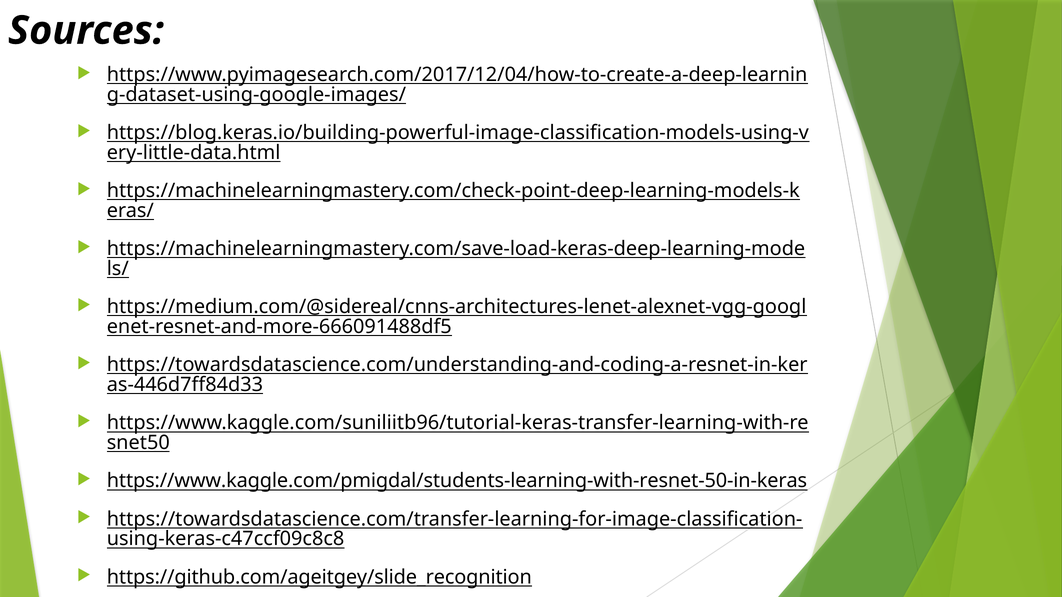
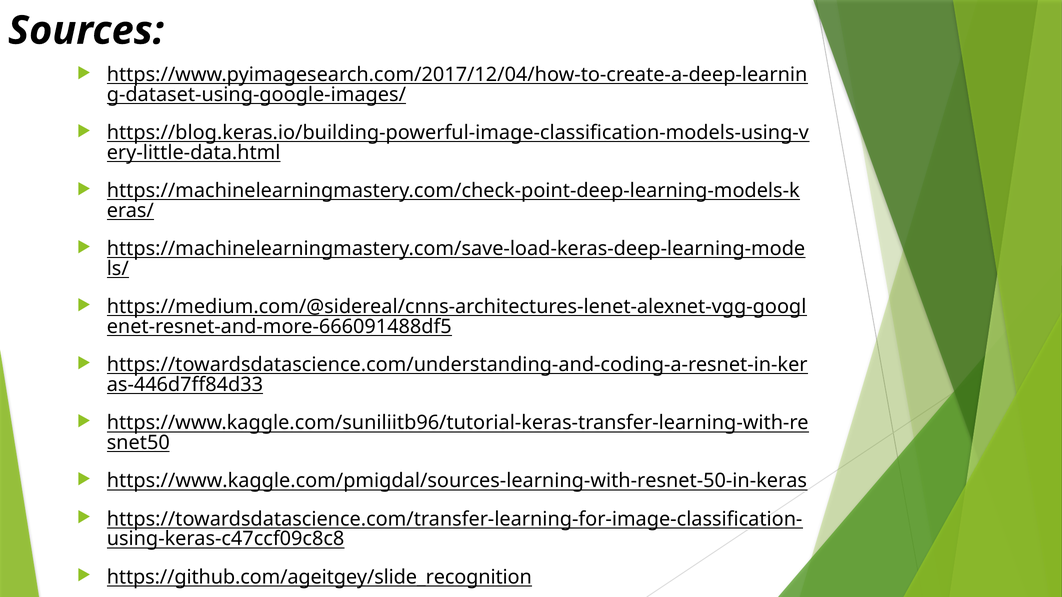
https://www.kaggle.com/pmigdal/students-learning-with-resnet-50-in-keras: https://www.kaggle.com/pmigdal/students-learning-with-resnet-50-in-keras -> https://www.kaggle.com/pmigdal/sources-learning-with-resnet-50-in-keras
